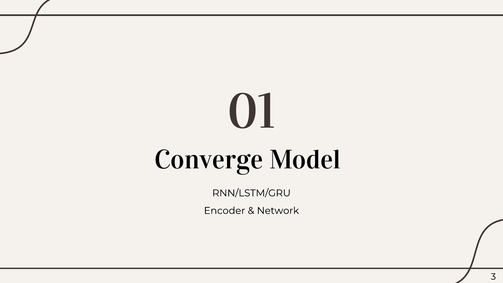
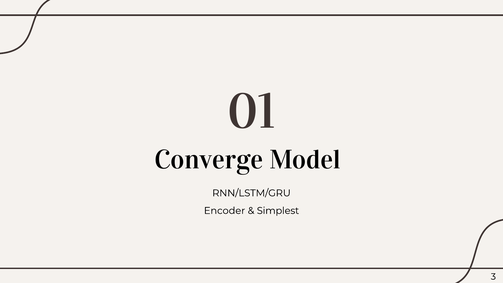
Network: Network -> Simplest
